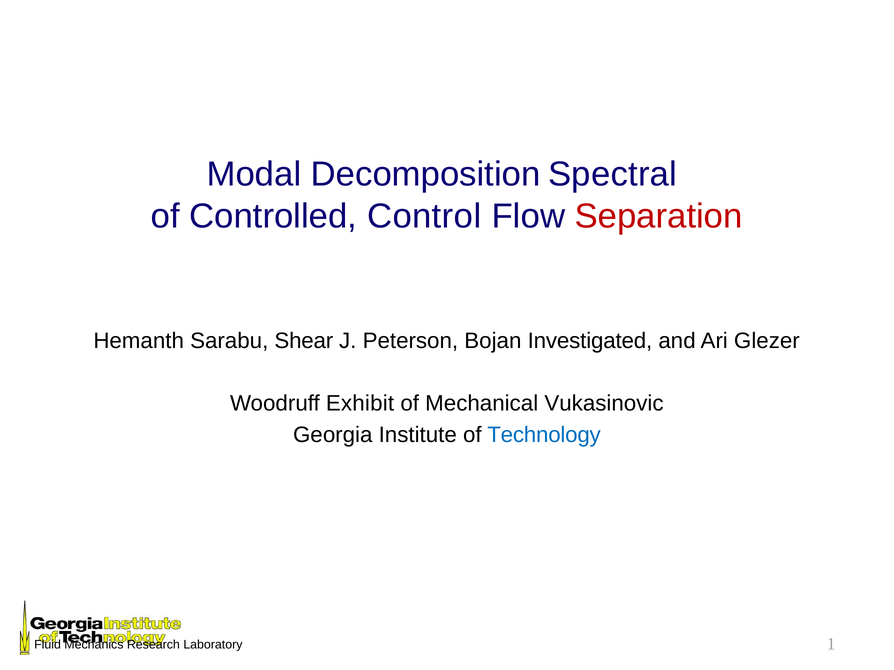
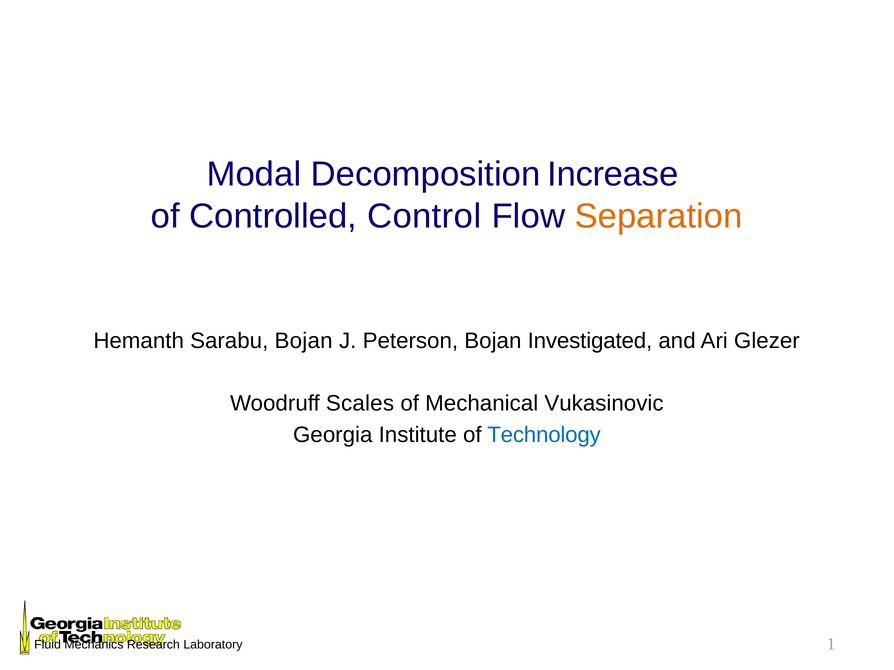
Spectral: Spectral -> Increase
Separation colour: red -> orange
Sarabu Shear: Shear -> Bojan
Exhibit: Exhibit -> Scales
